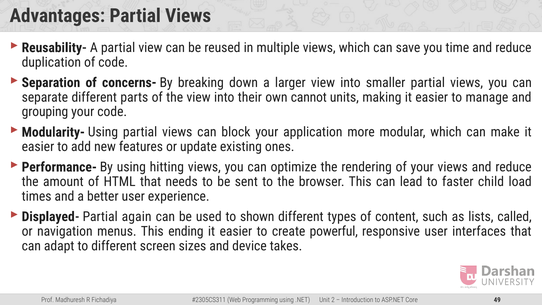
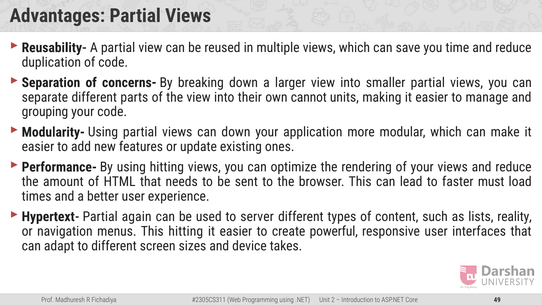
can block: block -> down
child: child -> must
Displayed-: Displayed- -> Hypertext-
shown: shown -> server
called: called -> reality
This ending: ending -> hitting
